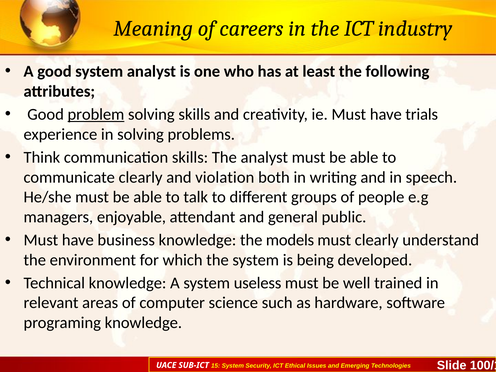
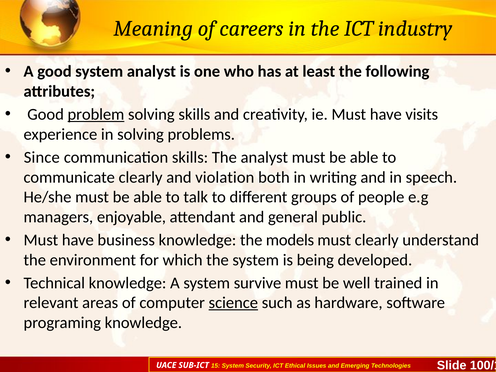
trials: trials -> visits
Think: Think -> Since
useless: useless -> survive
science underline: none -> present
